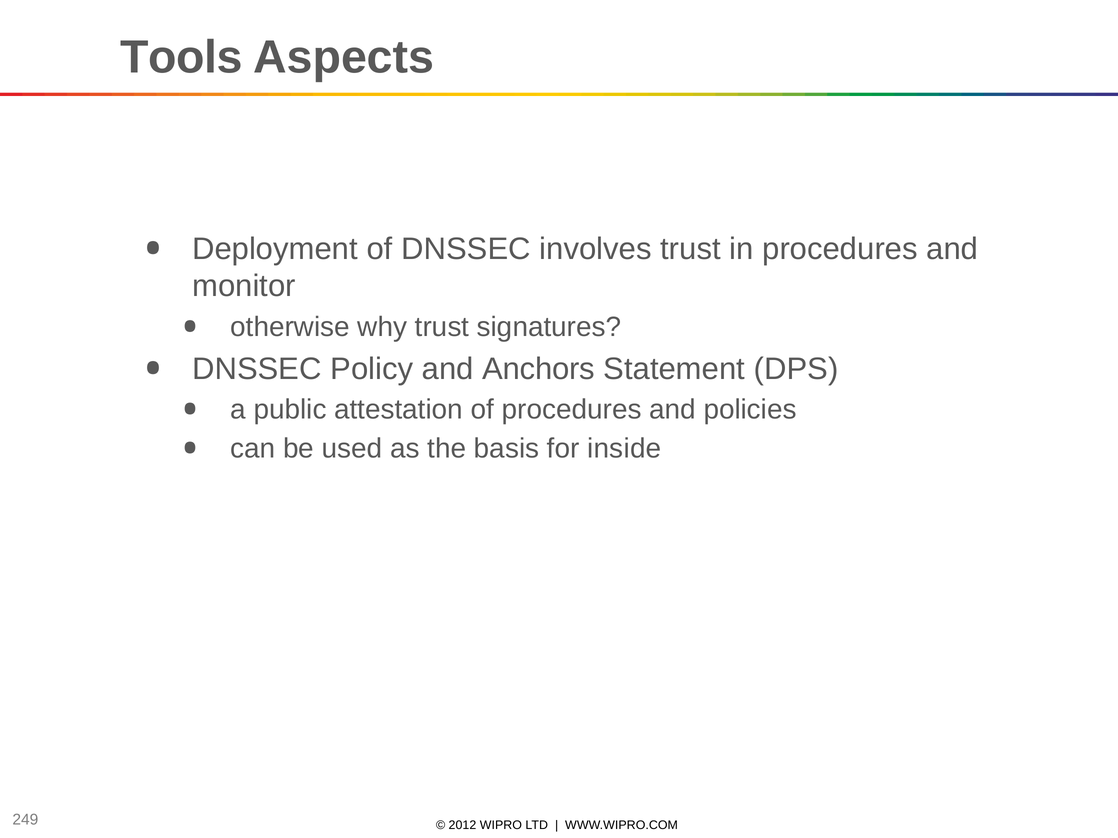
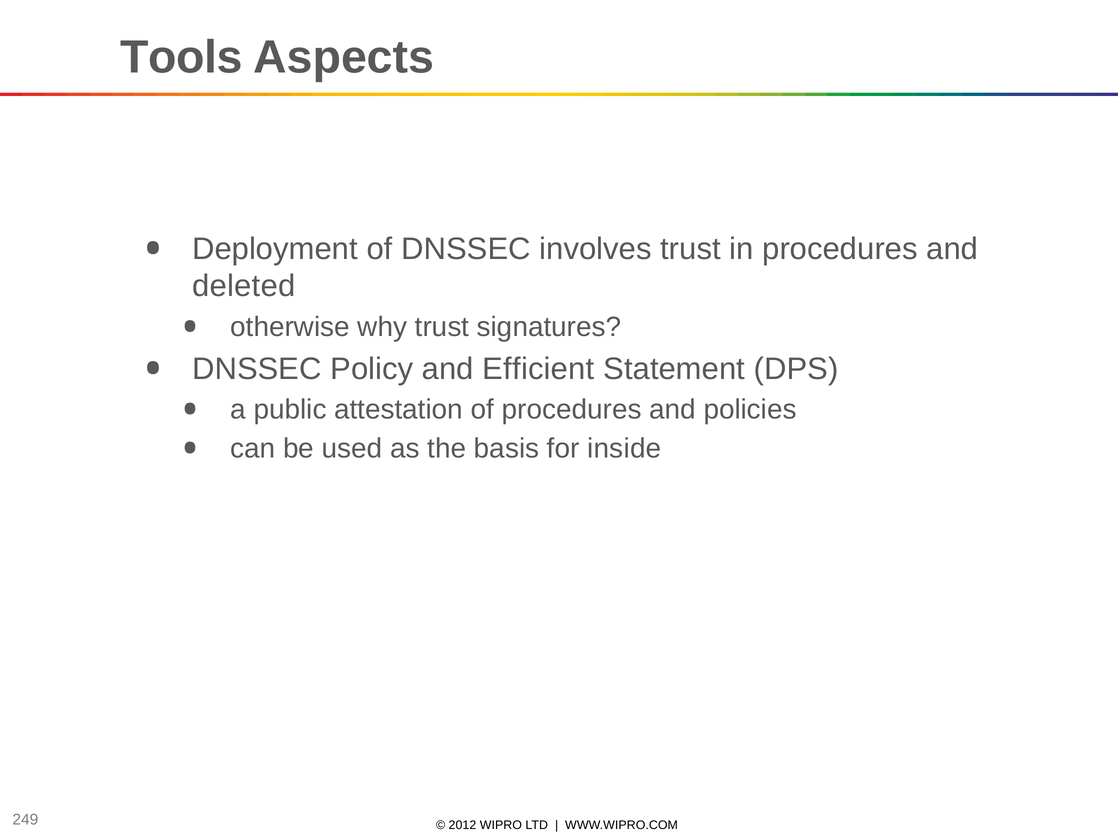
monitor: monitor -> deleted
Anchors: Anchors -> Efficient
